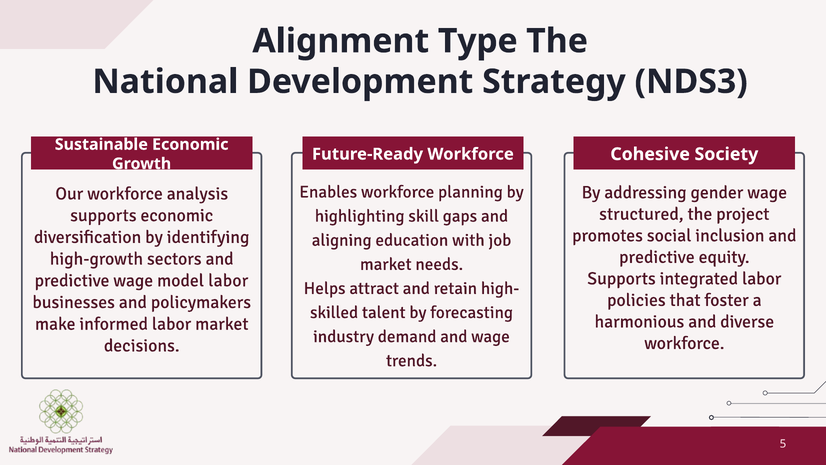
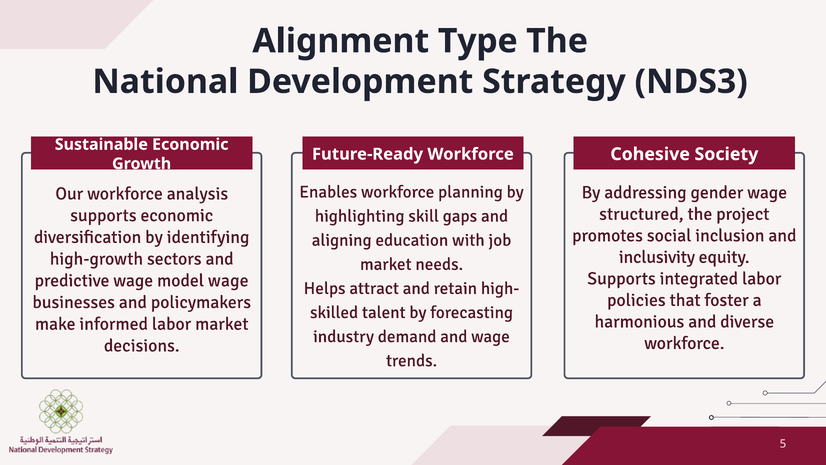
predictive at (657, 257): predictive -> inclusivity
model labor: labor -> wage
